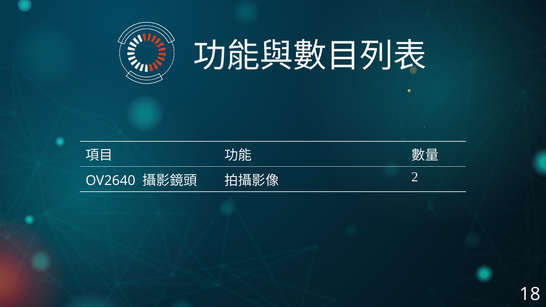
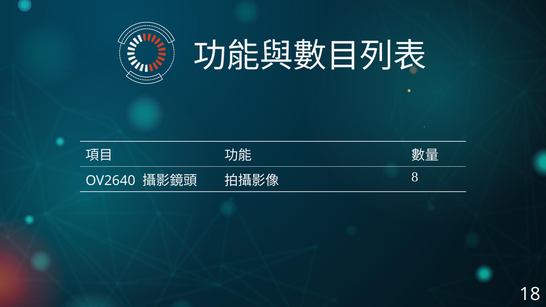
2: 2 -> 8
